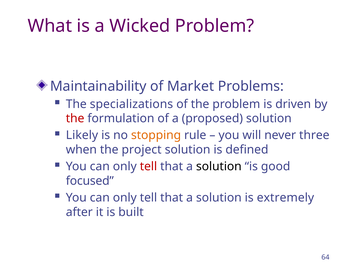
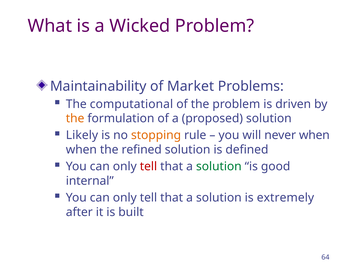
specializations: specializations -> computational
the at (75, 118) colour: red -> orange
never three: three -> when
project: project -> refined
solution at (219, 166) colour: black -> green
focused: focused -> internal
